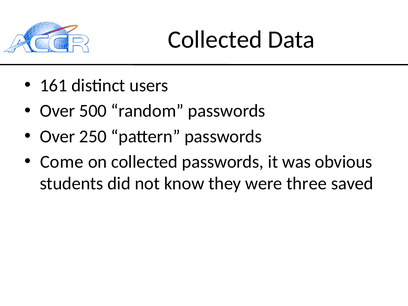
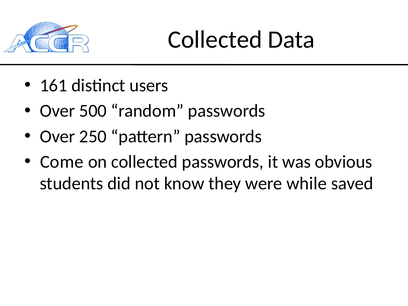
three: three -> while
